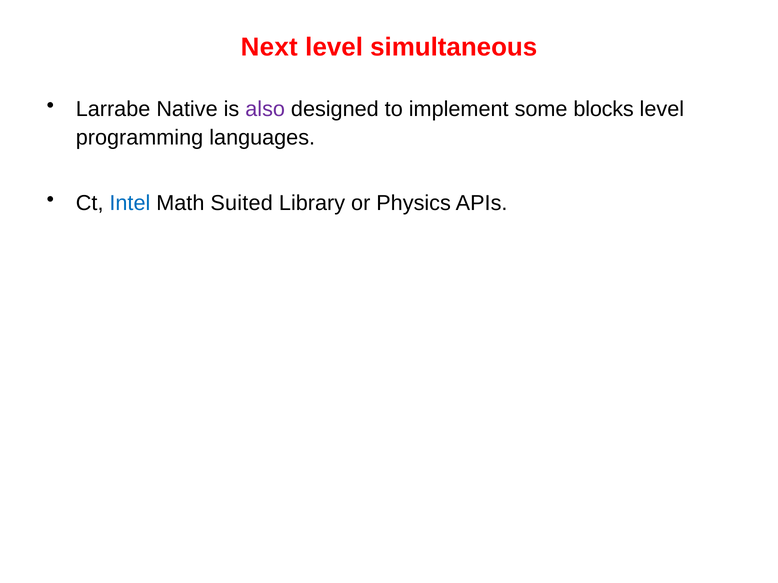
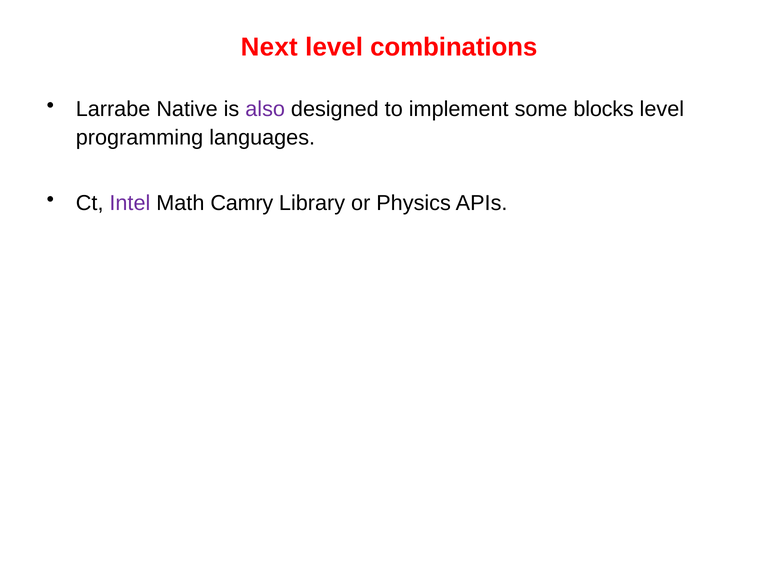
simultaneous: simultaneous -> combinations
Intel colour: blue -> purple
Suited: Suited -> Camry
